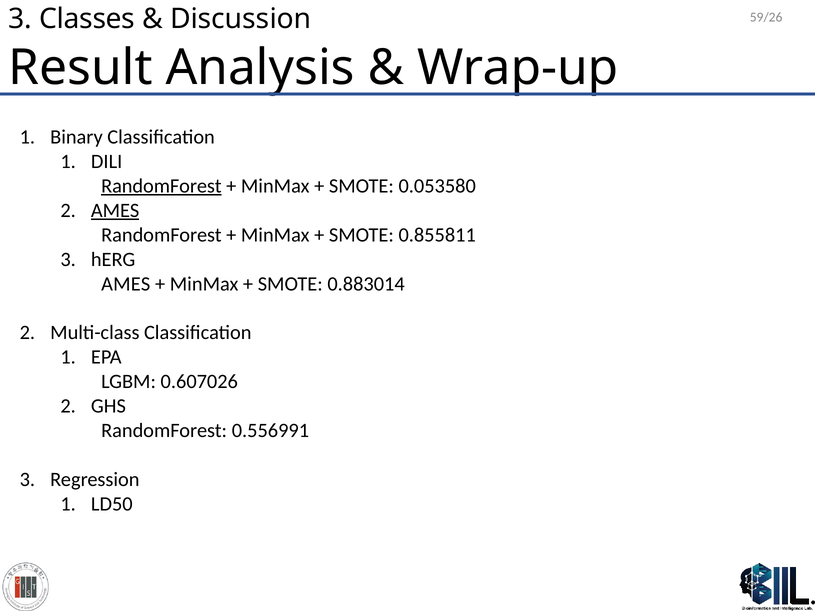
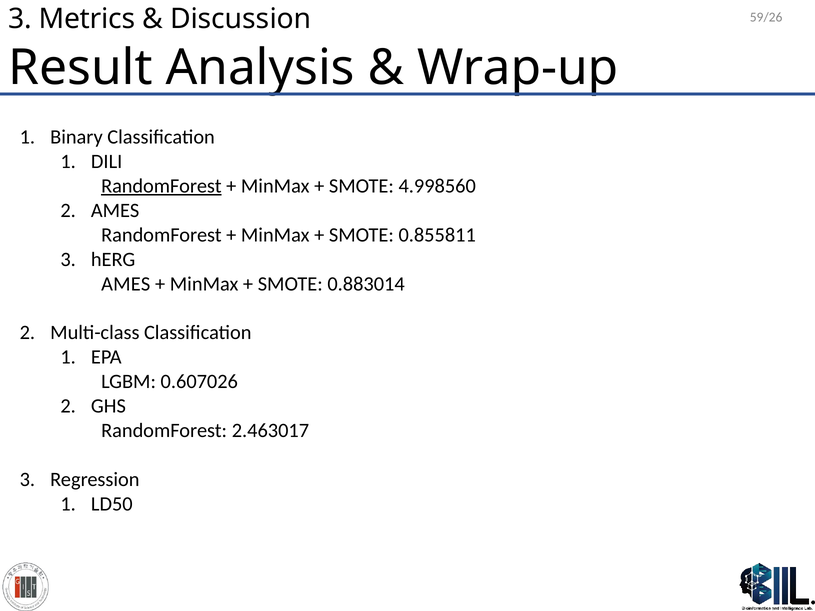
Classes: Classes -> Metrics
0.053580: 0.053580 -> 4.998560
AMES at (115, 211) underline: present -> none
0.556991: 0.556991 -> 2.463017
